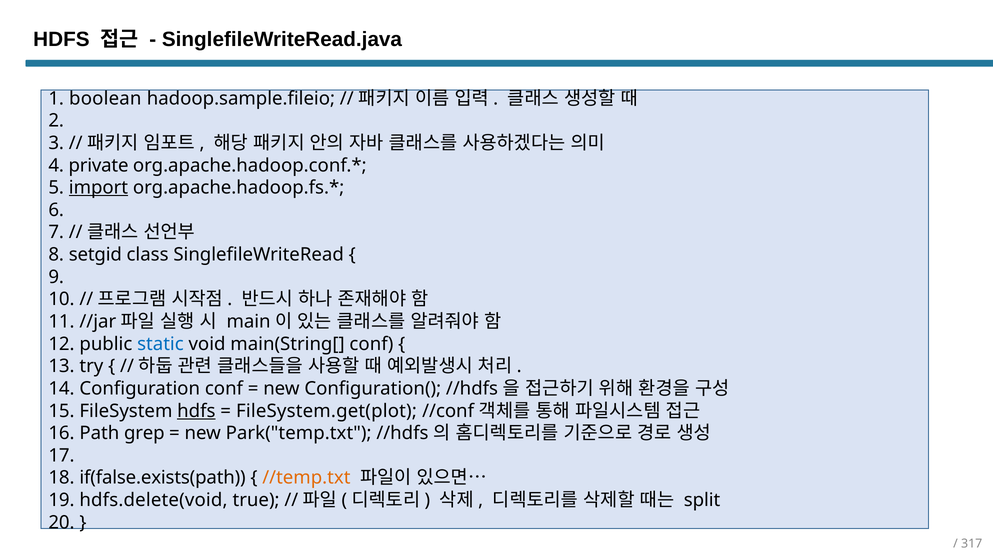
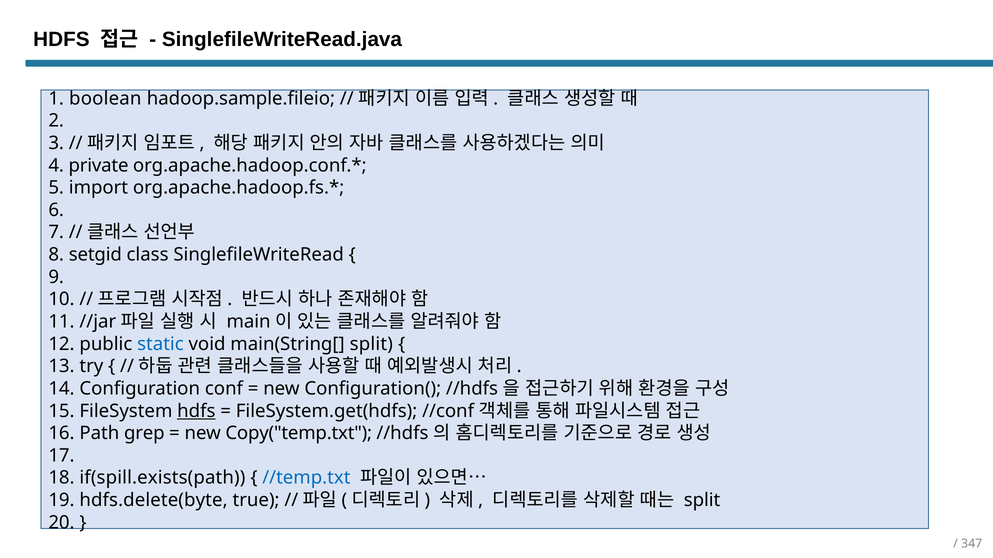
import underline: present -> none
main(String[ conf: conf -> split
FileSystem.get(plot: FileSystem.get(plot -> FileSystem.get(hdfs
Park("temp.txt: Park("temp.txt -> Copy("temp.txt
if(false.exists(path: if(false.exists(path -> if(spill.exists(path
//temp.txt colour: orange -> blue
hdfs.delete(void: hdfs.delete(void -> hdfs.delete(byte
317: 317 -> 347
